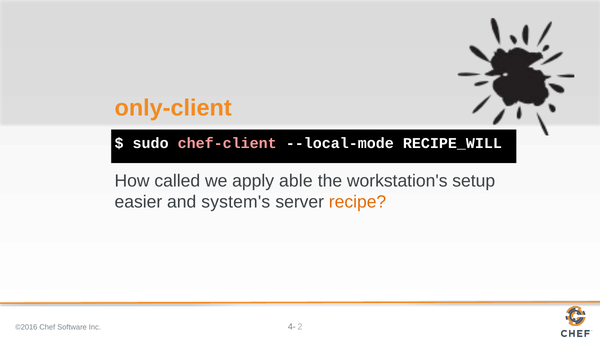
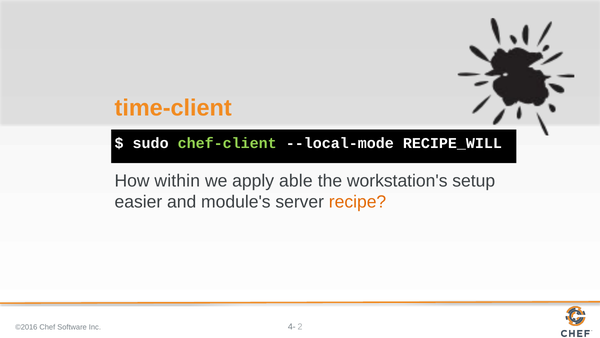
only-client: only-client -> time-client
chef-client colour: pink -> light green
called: called -> within
system's: system's -> module's
